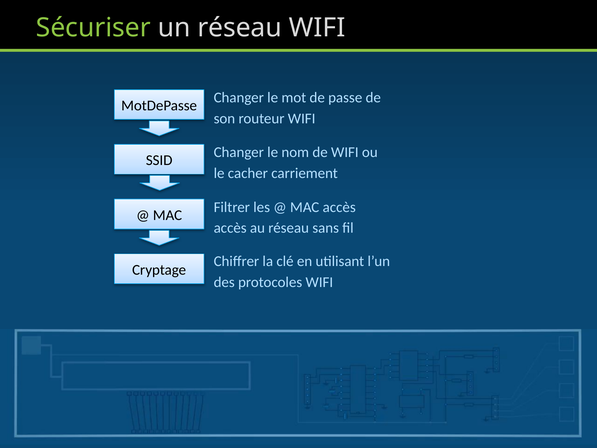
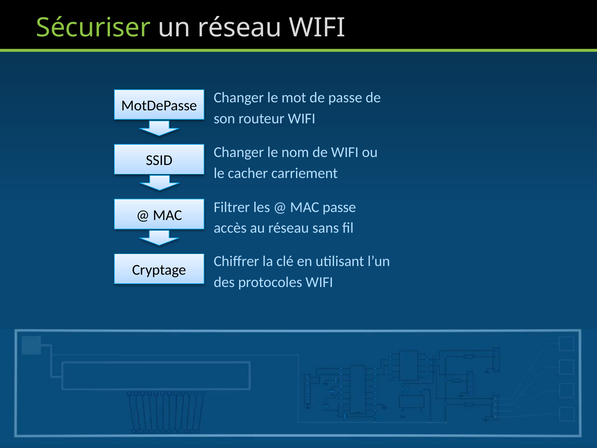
MAC accès: accès -> passe
